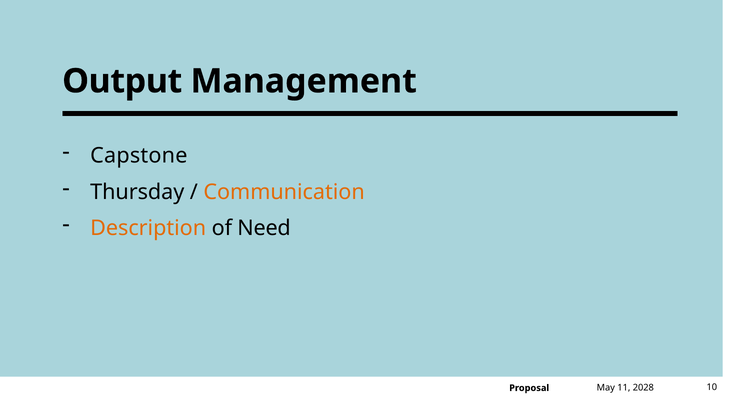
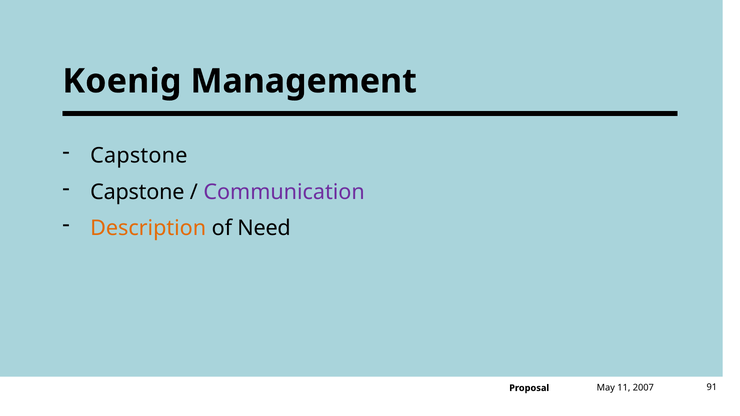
Output: Output -> Koenig
Thursday at (137, 192): Thursday -> Capstone
Communication colour: orange -> purple
2028: 2028 -> 2007
10: 10 -> 91
